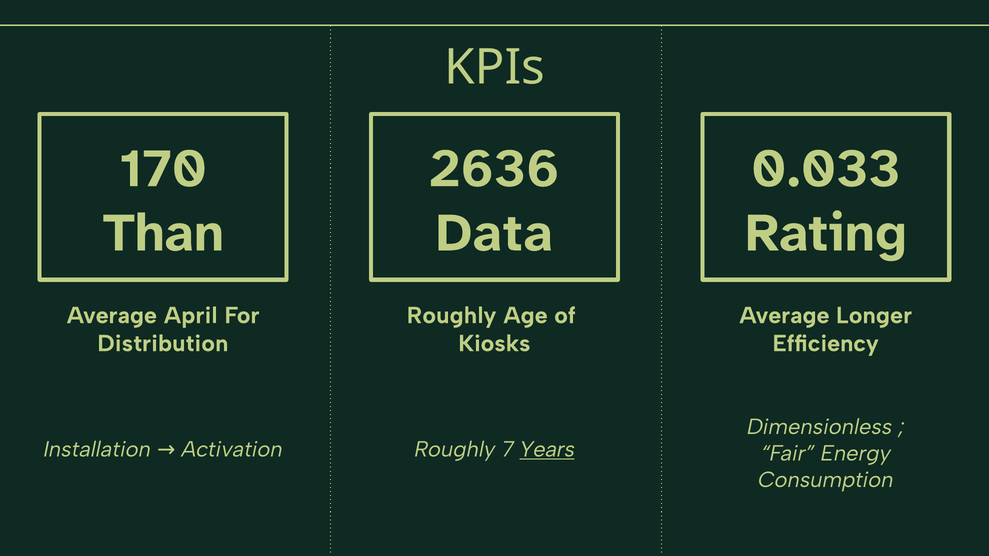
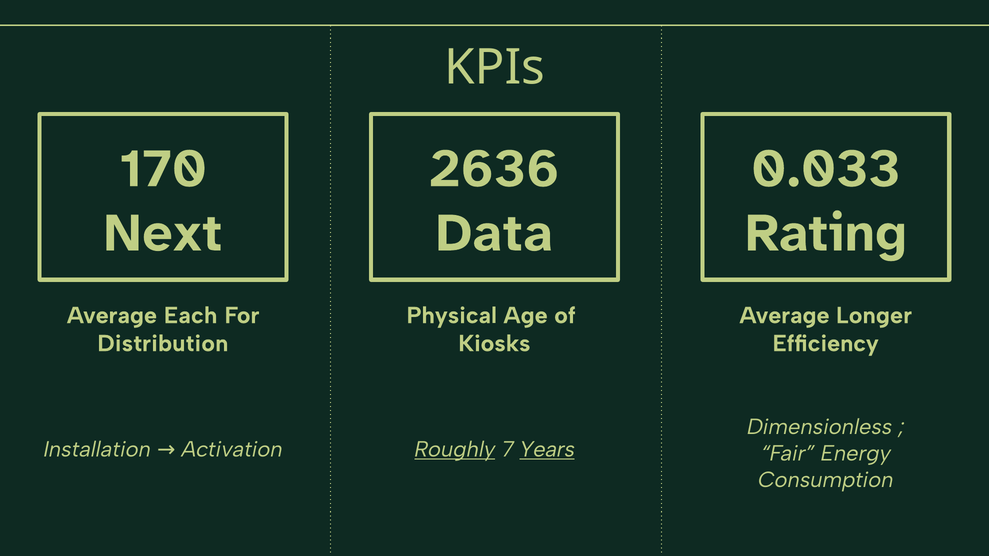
Than: Than -> Next
April: April -> Each
Roughly at (452, 316): Roughly -> Physical
Roughly at (455, 450) underline: none -> present
